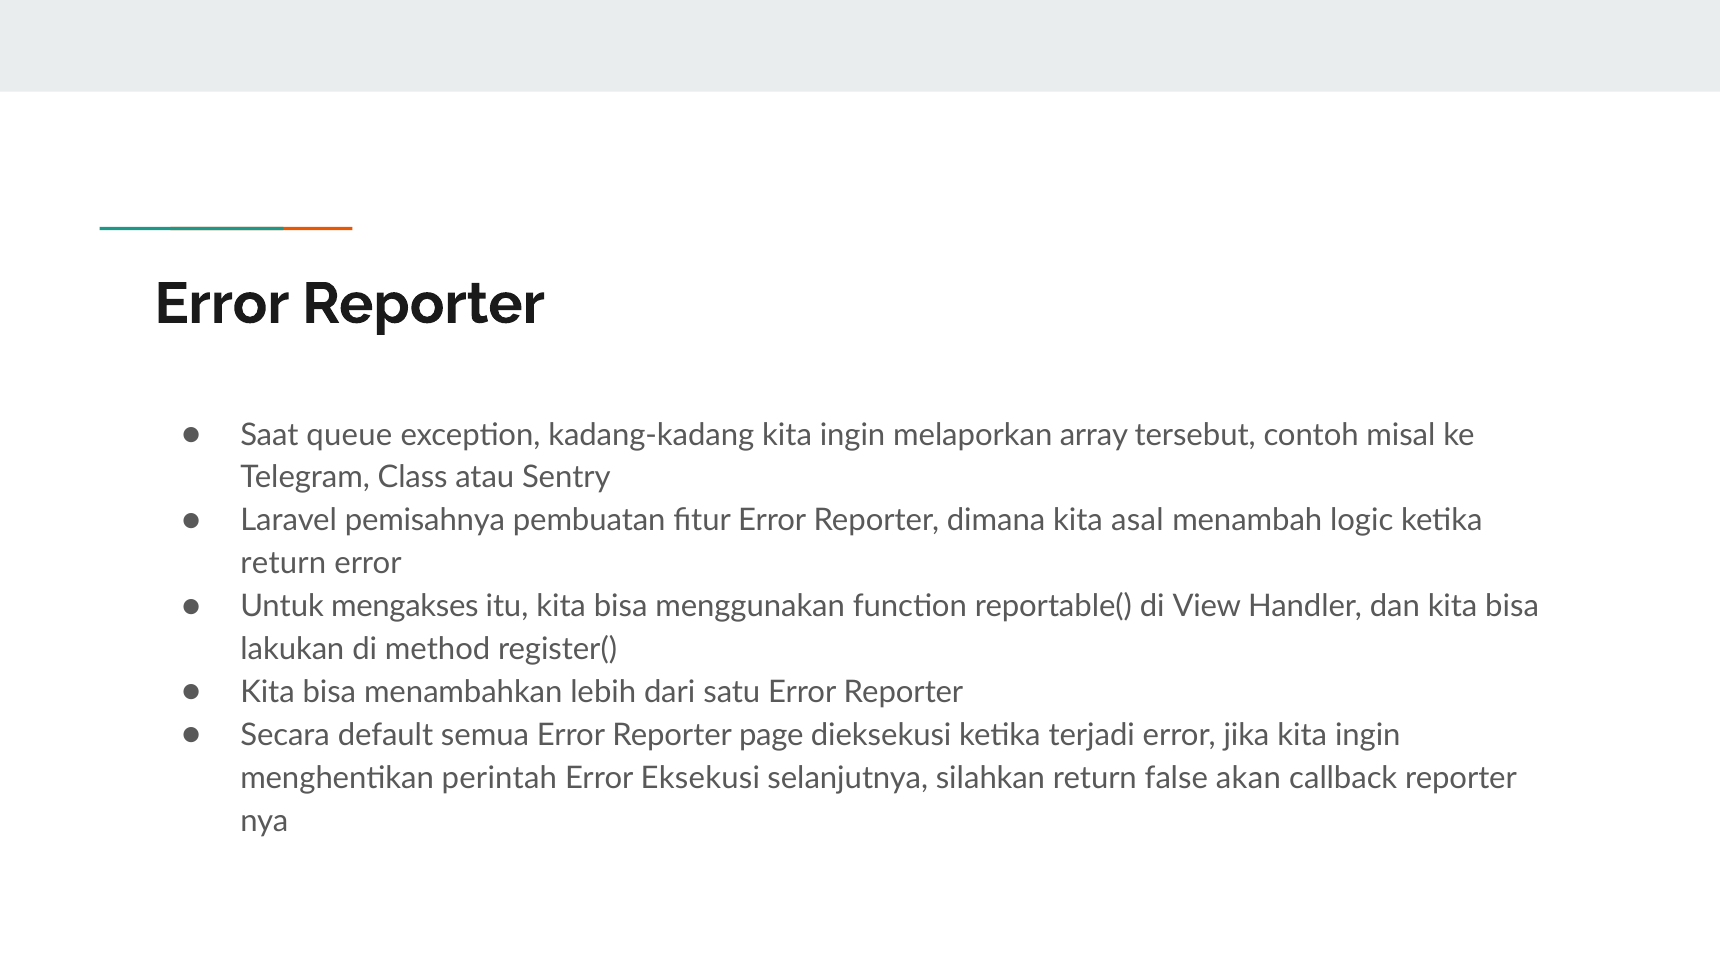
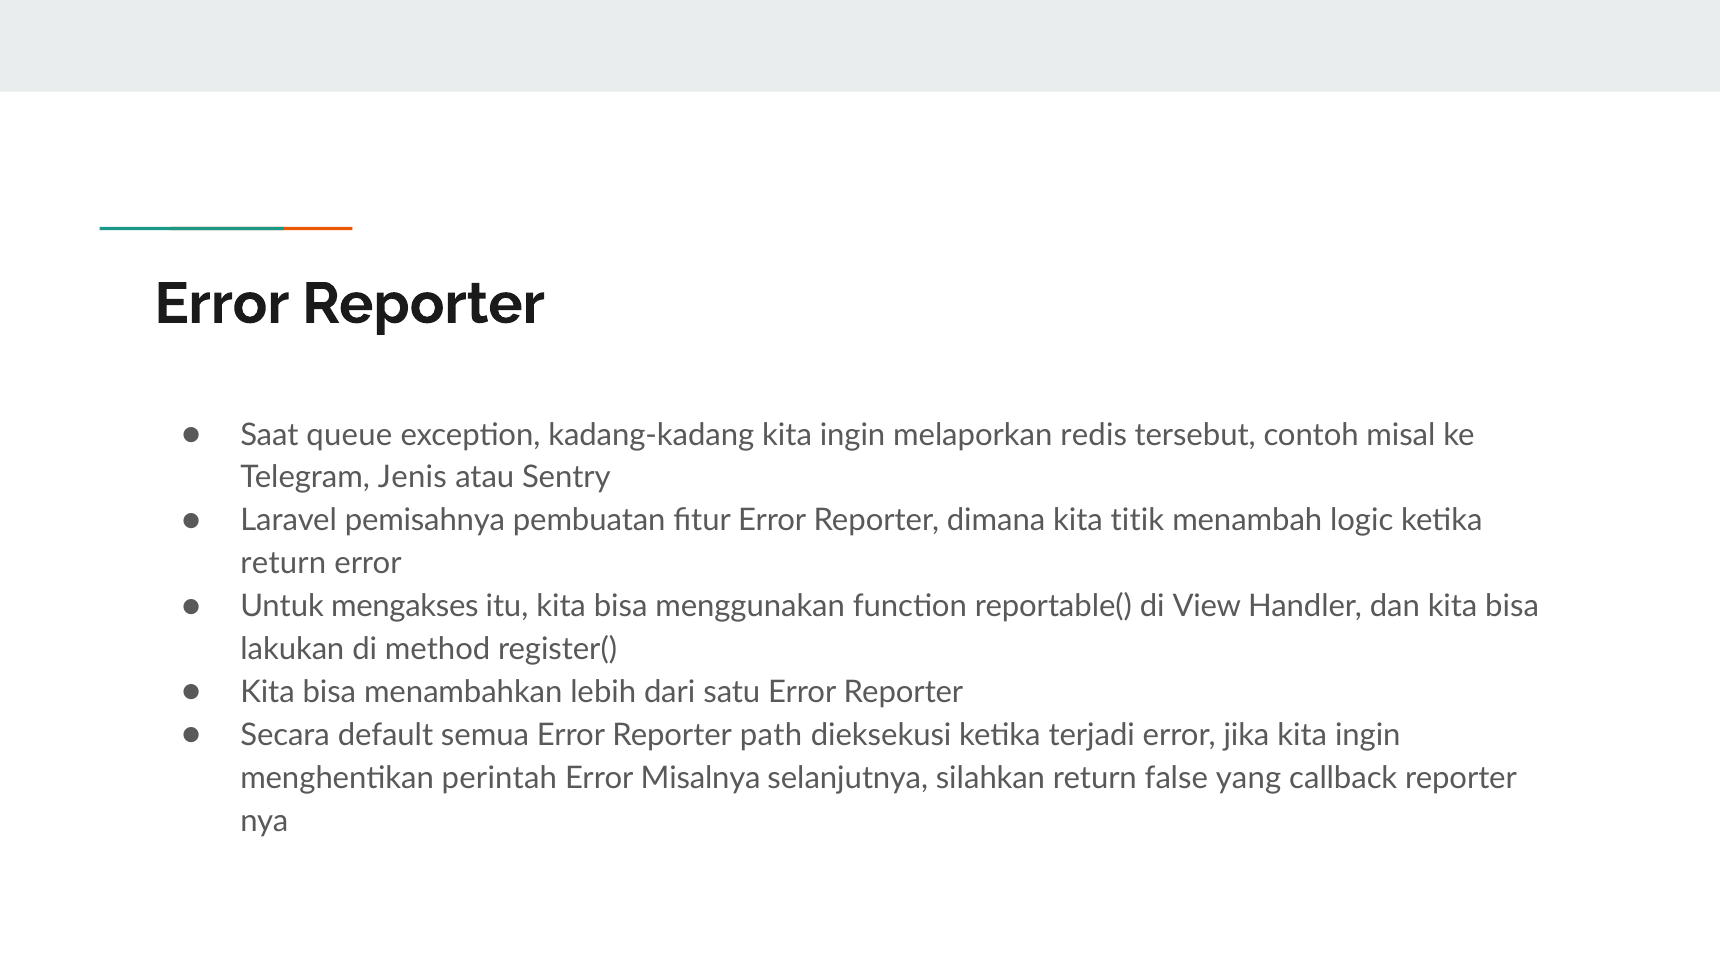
array: array -> redis
Class: Class -> Jenis
asal: asal -> titik
page: page -> path
Eksekusi: Eksekusi -> Misalnya
akan: akan -> yang
